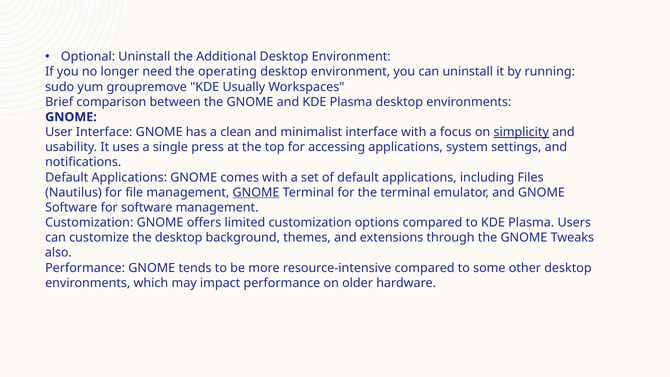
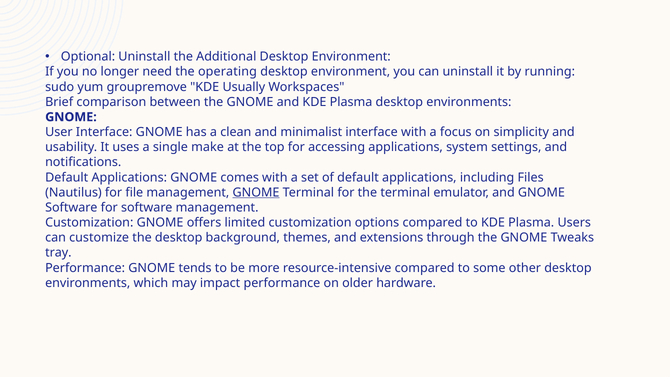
simplicity underline: present -> none
press: press -> make
also: also -> tray
